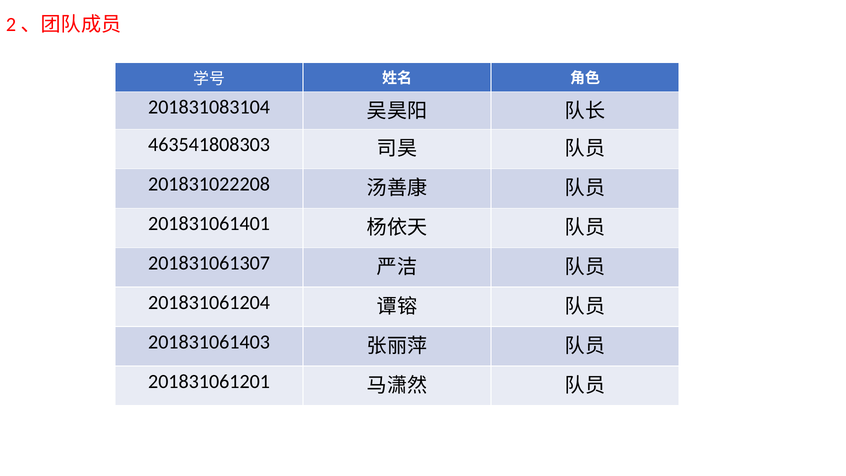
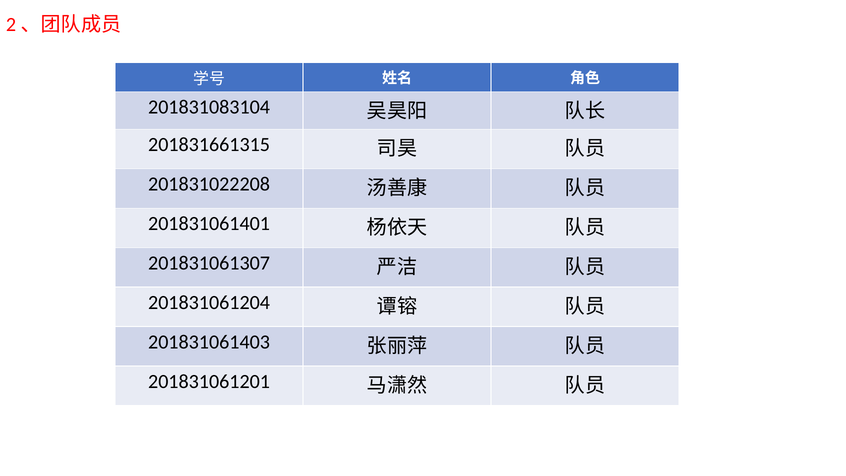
463541808303: 463541808303 -> 201831661315
